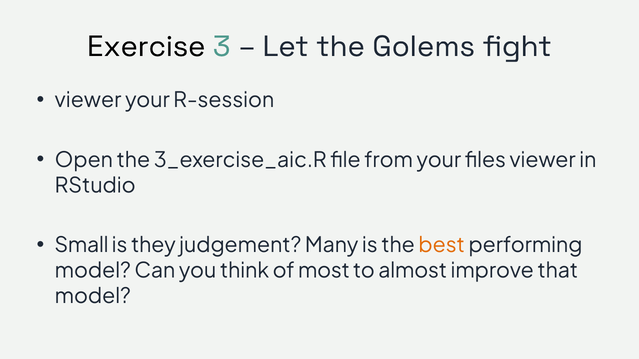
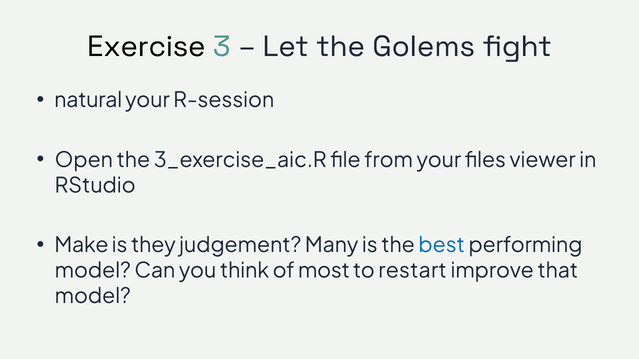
viewer at (88, 101): viewer -> natural
Small: Small -> Make
best colour: orange -> blue
almost: almost -> restart
